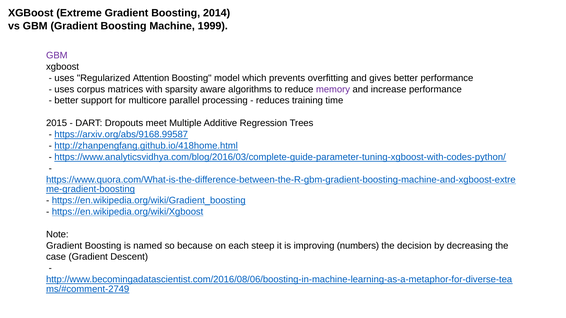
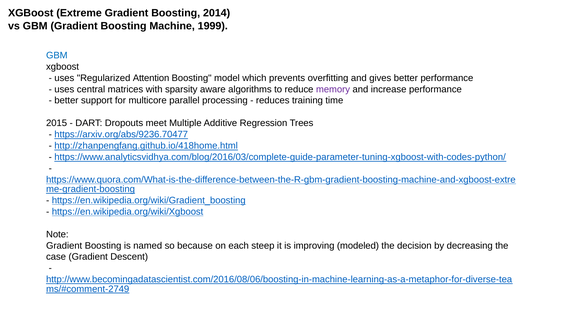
GBM at (57, 55) colour: purple -> blue
corpus: corpus -> central
https://arxiv.org/abs/9168.99587: https://arxiv.org/abs/9168.99587 -> https://arxiv.org/abs/9236.70477
numbers: numbers -> modeled
